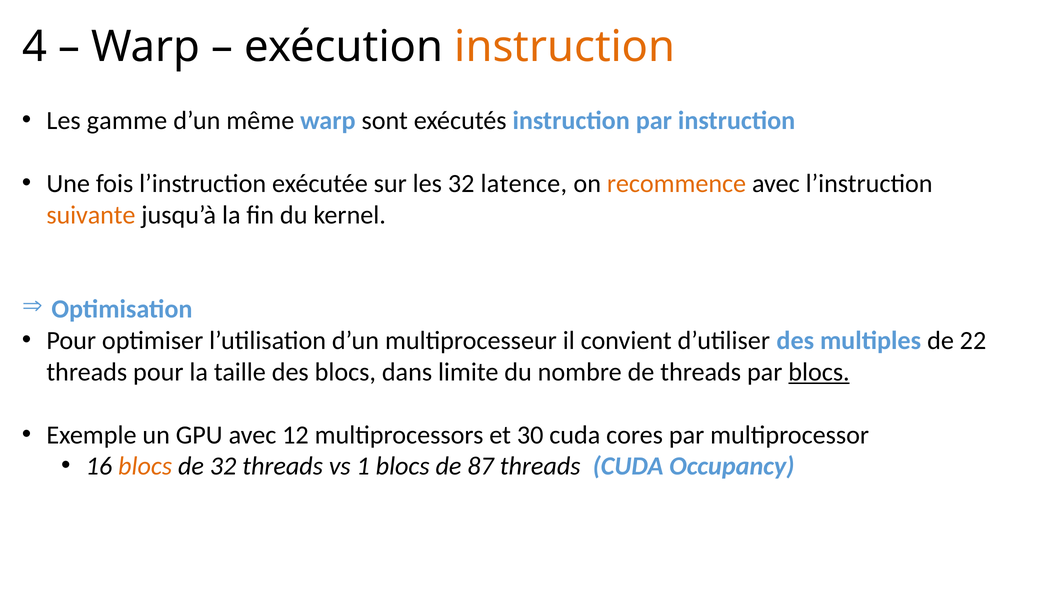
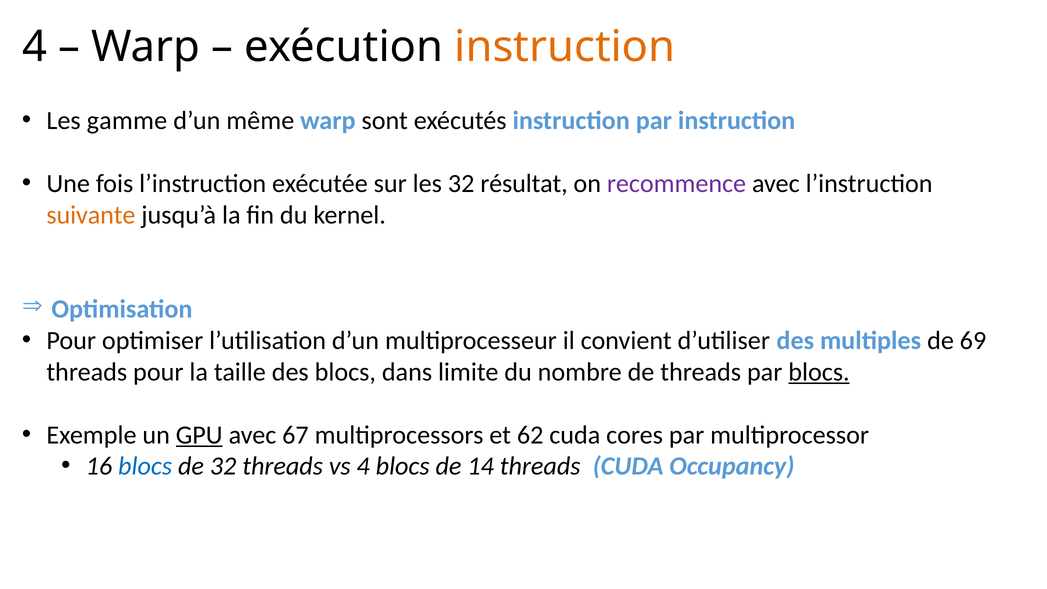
latence: latence -> résultat
recommence colour: orange -> purple
22: 22 -> 69
GPU underline: none -> present
12: 12 -> 67
30: 30 -> 62
blocs at (145, 466) colour: orange -> blue
vs 1: 1 -> 4
87: 87 -> 14
